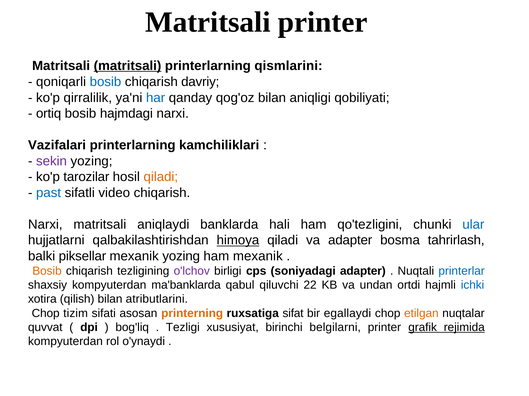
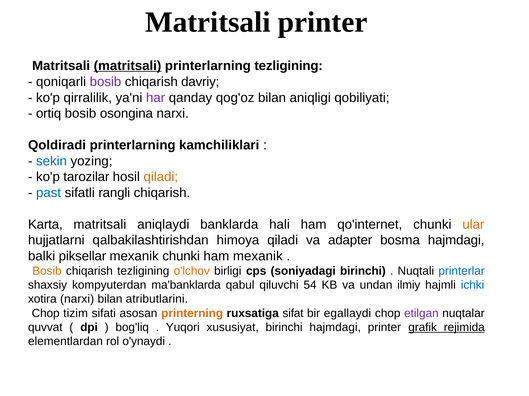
printerlarning qismlarini: qismlarini -> tezligining
bosib at (105, 82) colour: blue -> purple
har colour: blue -> purple
hajmdagi: hajmdagi -> osongina
Vazifalari: Vazifalari -> Qoldiradi
sekin colour: purple -> blue
video: video -> rangli
Narxi at (45, 225): Narxi -> Karta
qo'tezligini: qo'tezligini -> qo'internet
ular colour: blue -> orange
himoya underline: present -> none
bosma tahrirlash: tahrirlash -> hajmdagi
mexanik yozing: yozing -> chunki
o'lchov colour: purple -> orange
soniyadagi adapter: adapter -> birinchi
22: 22 -> 54
ortdi: ortdi -> ilmiy
xotira qilish: qilish -> narxi
etilgan colour: orange -> purple
Tezligi: Tezligi -> Yuqori
birinchi belgilarni: belgilarni -> hajmdagi
kompyuterdan at (65, 342): kompyuterdan -> elementlardan
